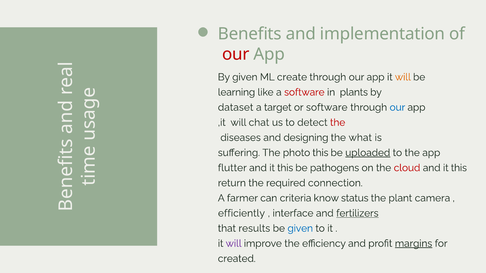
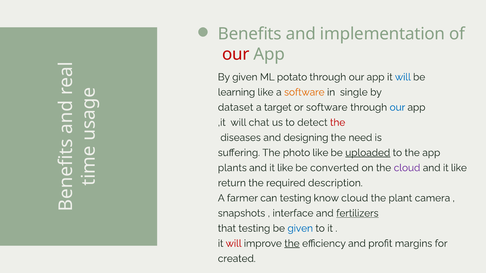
create: create -> potato
will at (403, 77) colour: orange -> blue
software at (304, 92) colour: red -> orange
plants: plants -> single
what: what -> need
photo this: this -> like
flutter: flutter -> plants
this at (285, 168): this -> like
pathogens: pathogens -> converted
cloud at (407, 168) colour: red -> purple
this at (459, 168): this -> like
connection: connection -> description
can criteria: criteria -> testing
know status: status -> cloud
efficiently: efficiently -> snapshots
that results: results -> testing
will at (234, 244) colour: purple -> red
the at (292, 244) underline: none -> present
margins underline: present -> none
